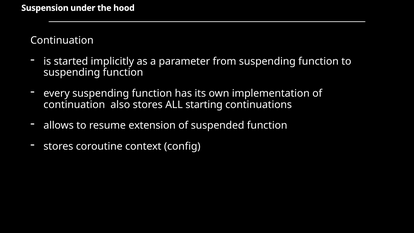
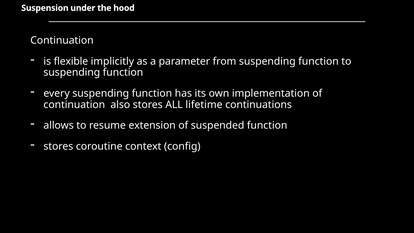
started: started -> flexible
starting: starting -> lifetime
